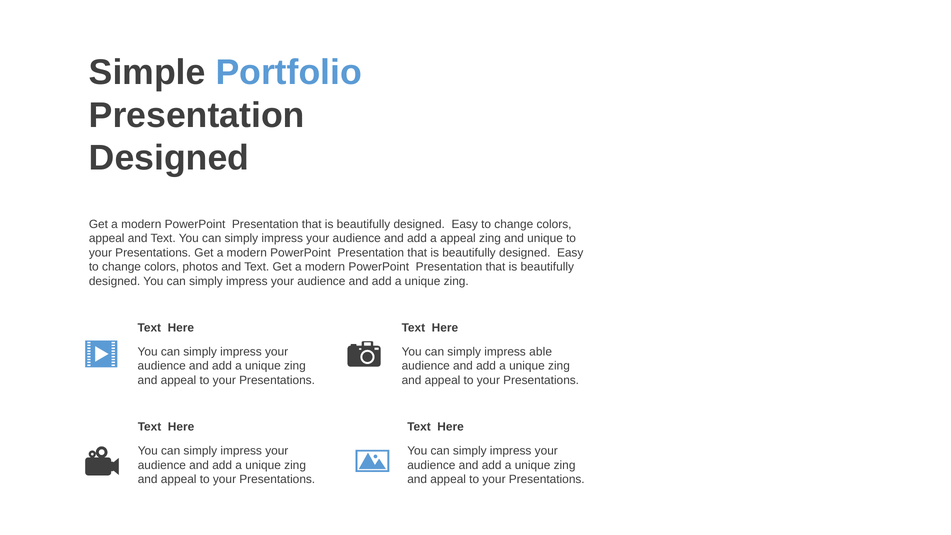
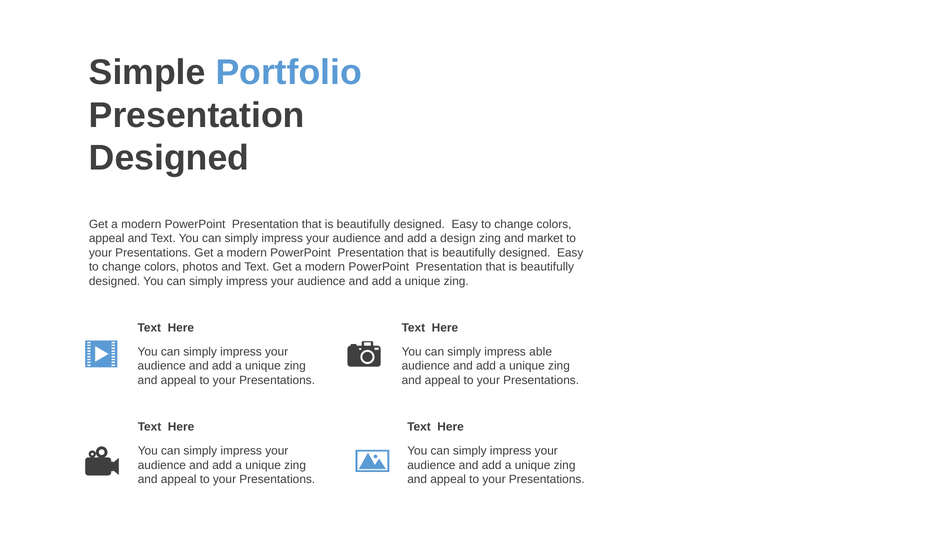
a appeal: appeal -> design
and unique: unique -> market
